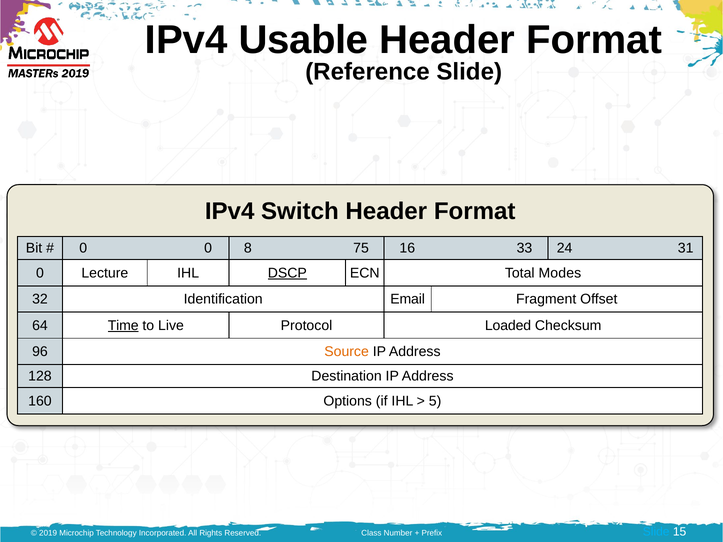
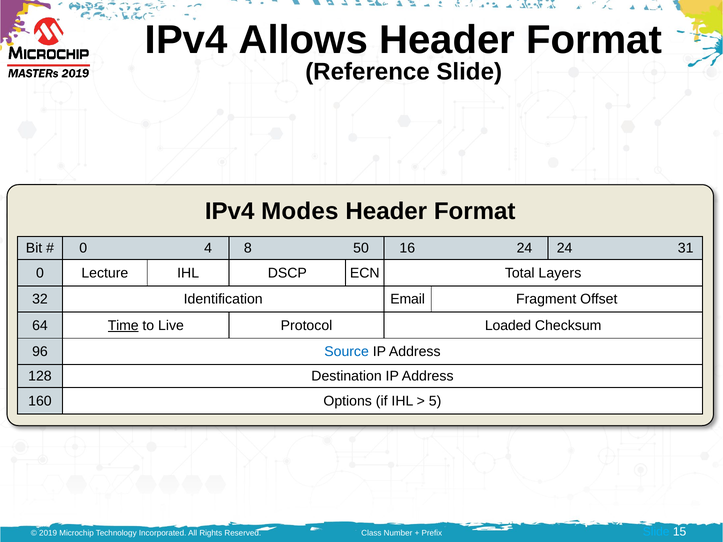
Usable: Usable -> Allows
Switch: Switch -> Modes
0 0: 0 -> 4
75: 75 -> 50
16 33: 33 -> 24
DSCP underline: present -> none
Modes: Modes -> Layers
Source colour: orange -> blue
